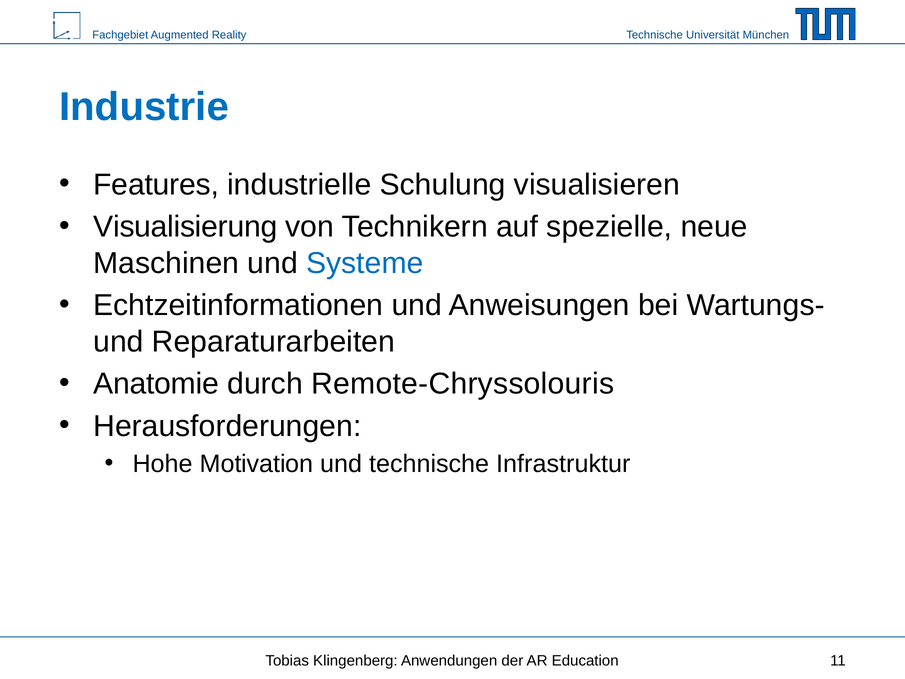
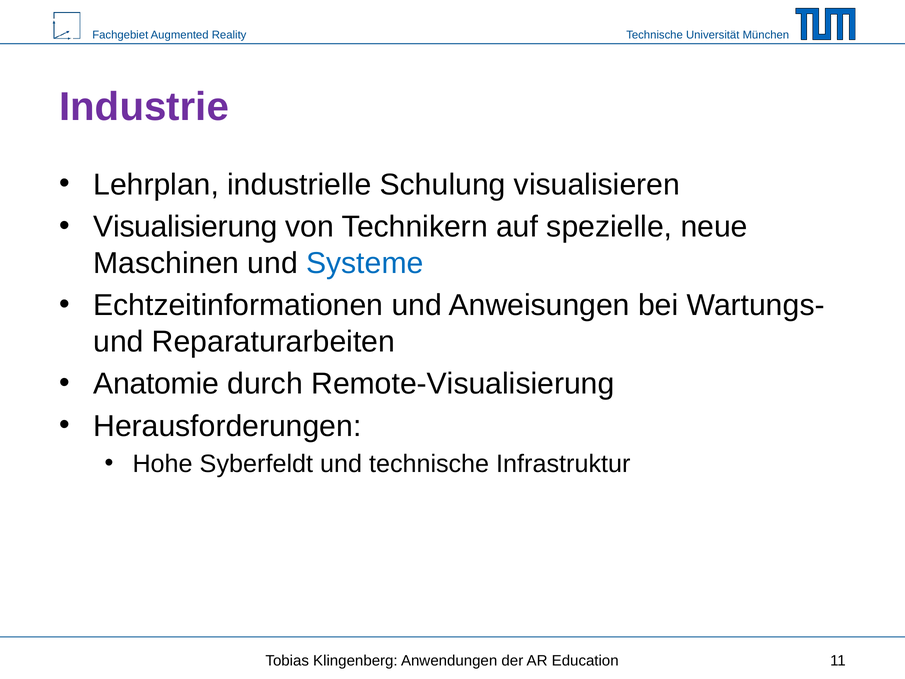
Industrie colour: blue -> purple
Features: Features -> Lehrplan
Remote-Chryssolouris: Remote-Chryssolouris -> Remote-Visualisierung
Motivation: Motivation -> Syberfeldt
